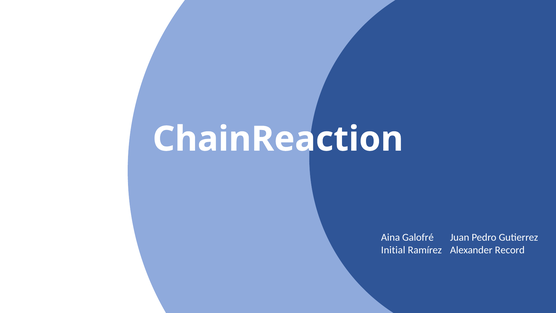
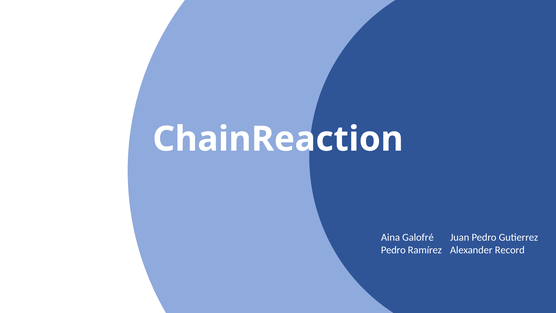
Initial at (393, 250): Initial -> Pedro
